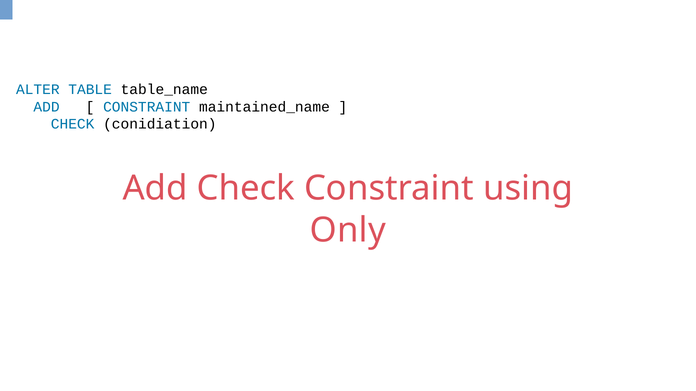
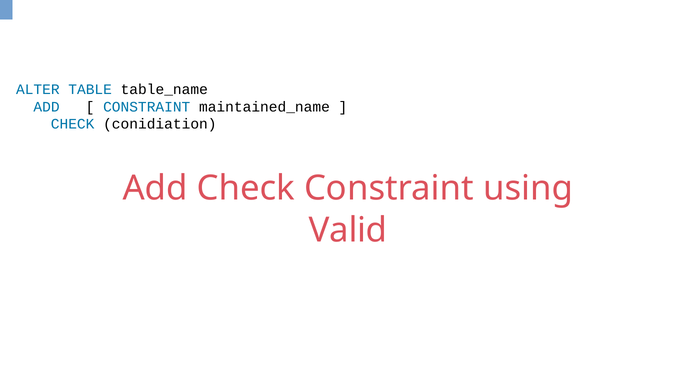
Only: Only -> Valid
